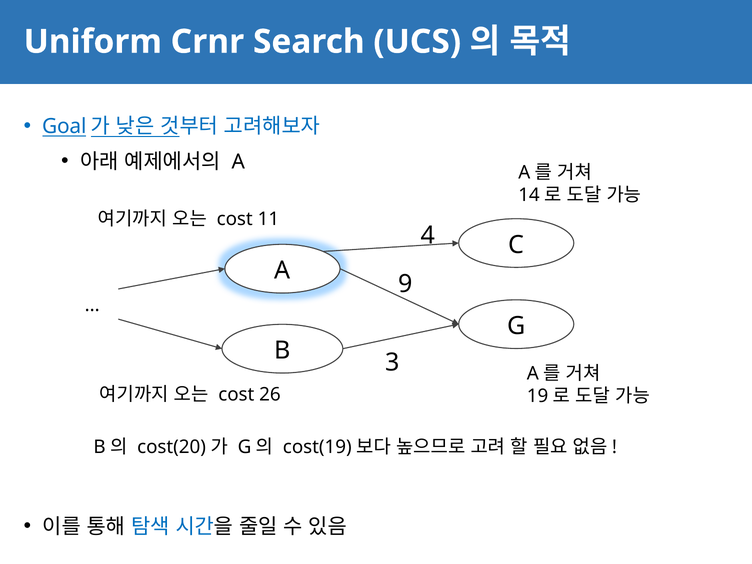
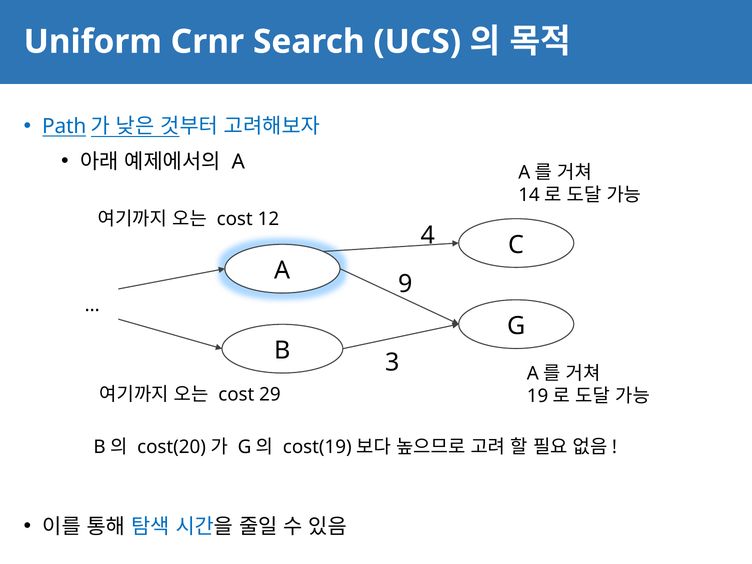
Goal: Goal -> Path
11: 11 -> 12
26: 26 -> 29
